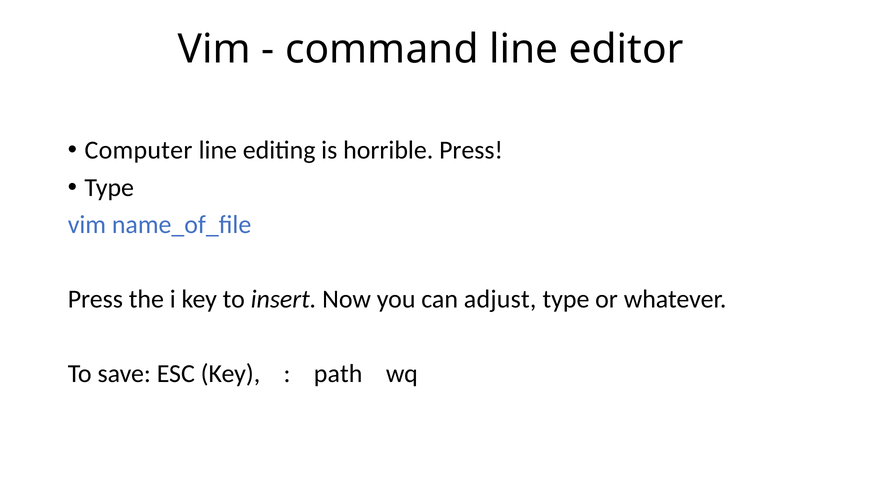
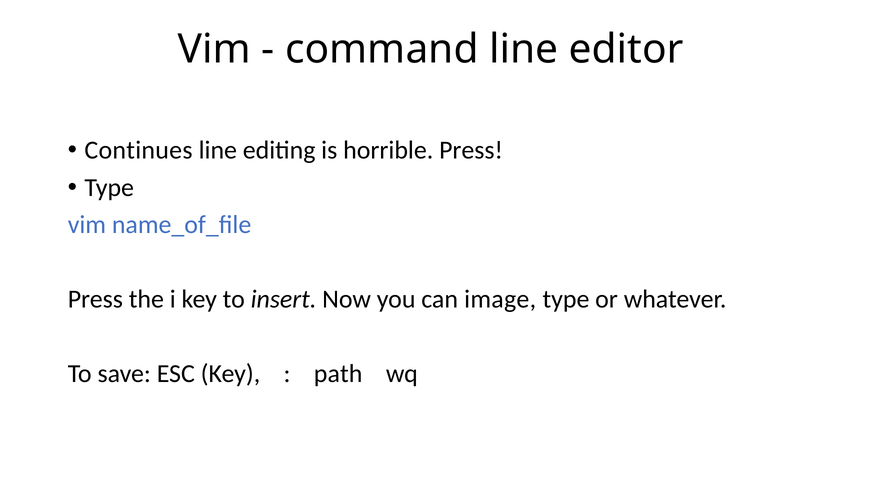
Computer: Computer -> Continues
adjust: adjust -> image
